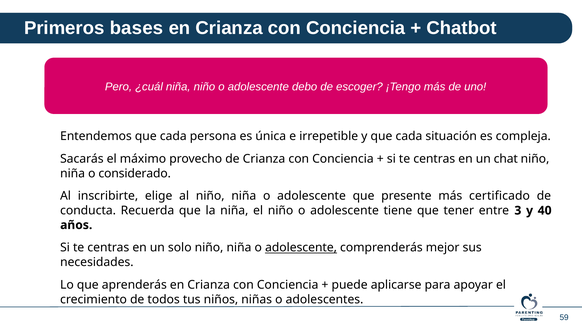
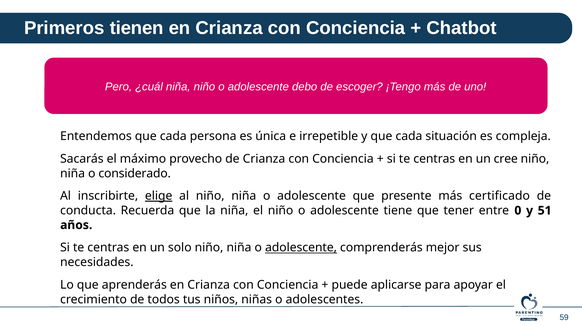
bases: bases -> tienen
chat: chat -> cree
elige underline: none -> present
3: 3 -> 0
40: 40 -> 51
